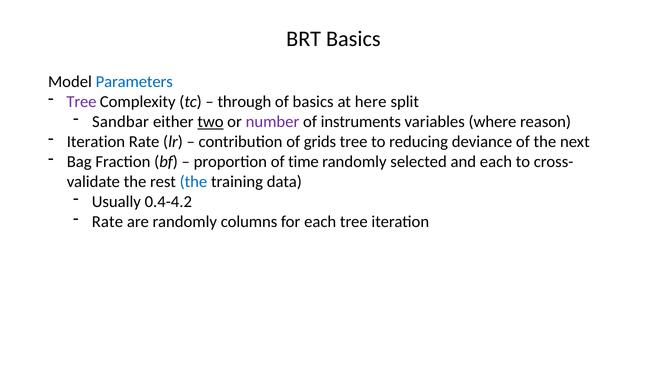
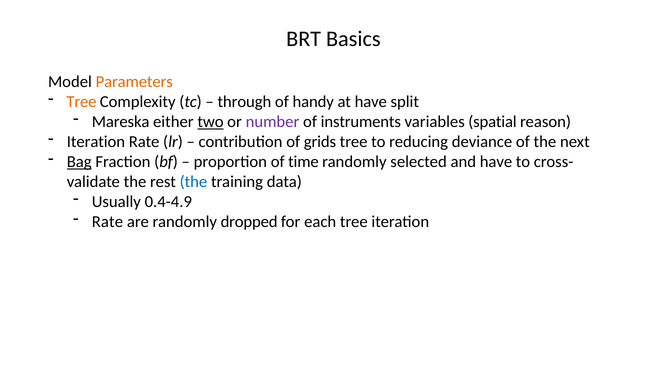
Parameters colour: blue -> orange
Tree at (81, 102) colour: purple -> orange
of basics: basics -> handy
at here: here -> have
Sandbar: Sandbar -> Mareska
where: where -> spatial
Bag underline: none -> present
and each: each -> have
0.4-4.2: 0.4-4.2 -> 0.4-4.9
columns: columns -> dropped
